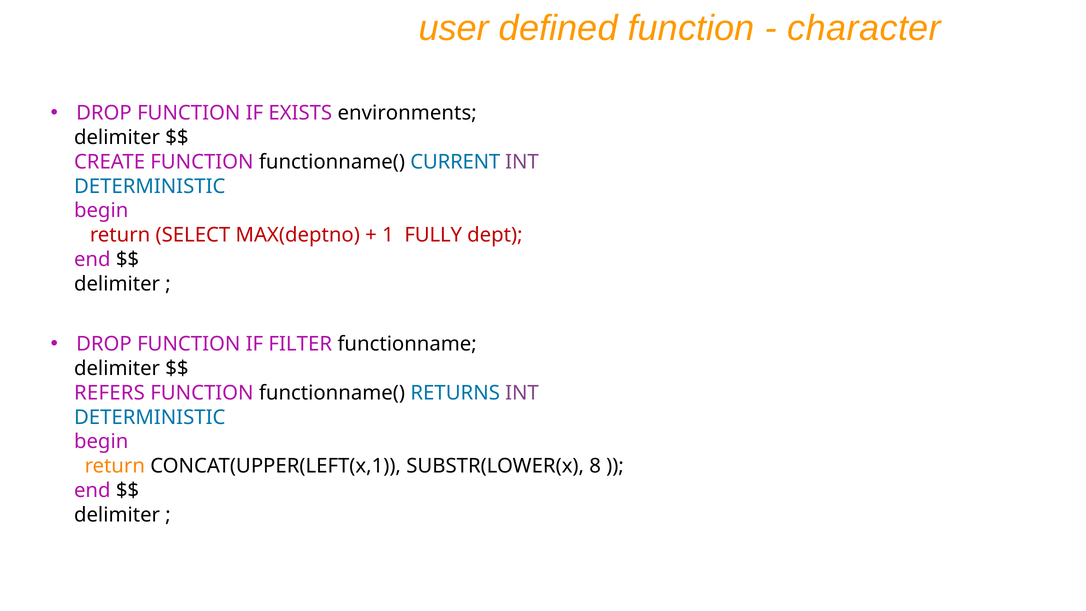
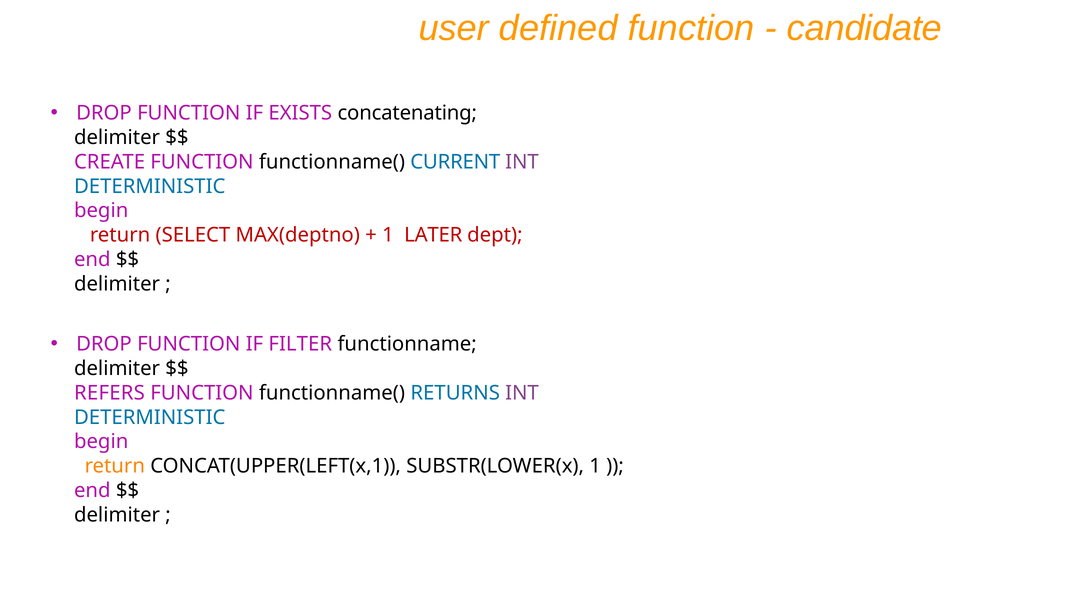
character: character -> candidate
environments: environments -> concatenating
FULLY: FULLY -> LATER
SUBSTR(LOWER(x 8: 8 -> 1
